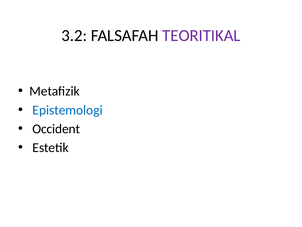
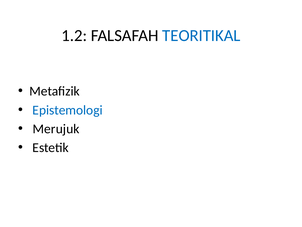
3.2: 3.2 -> 1.2
TEORITIKAL colour: purple -> blue
Occident: Occident -> Merujuk
